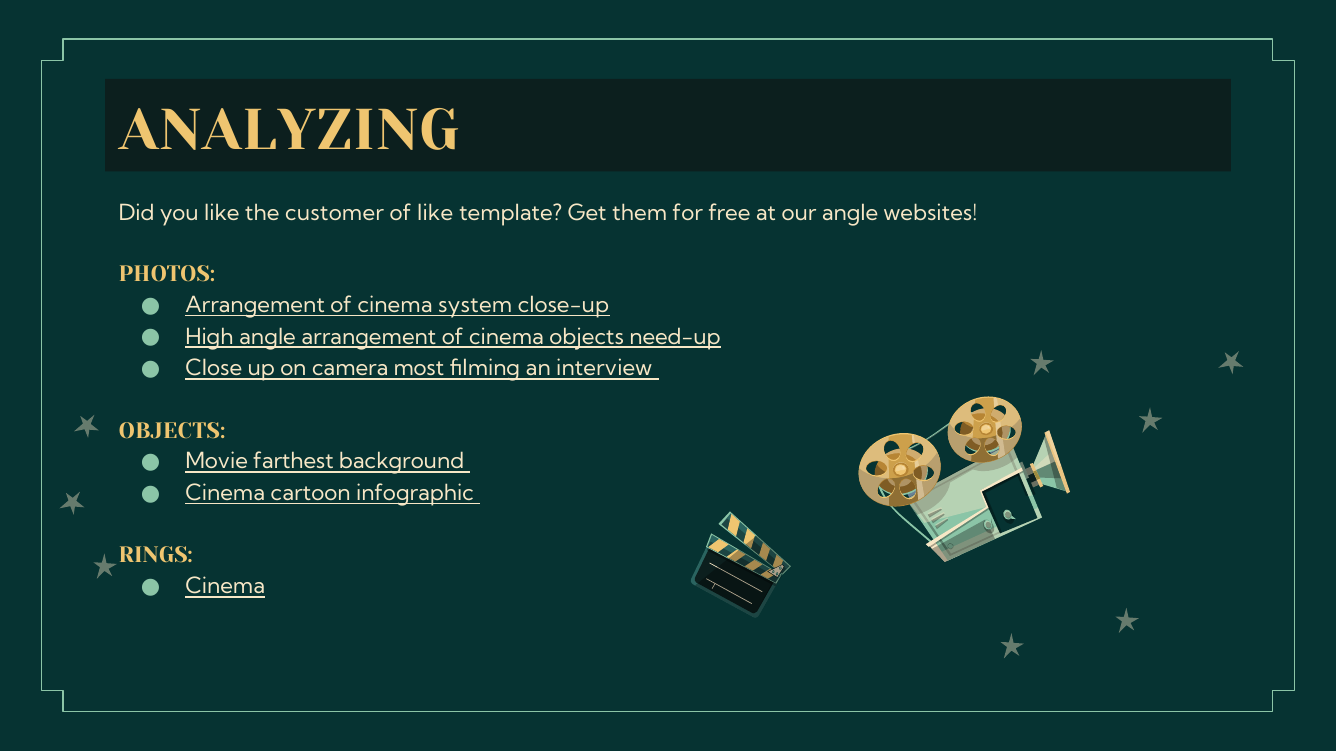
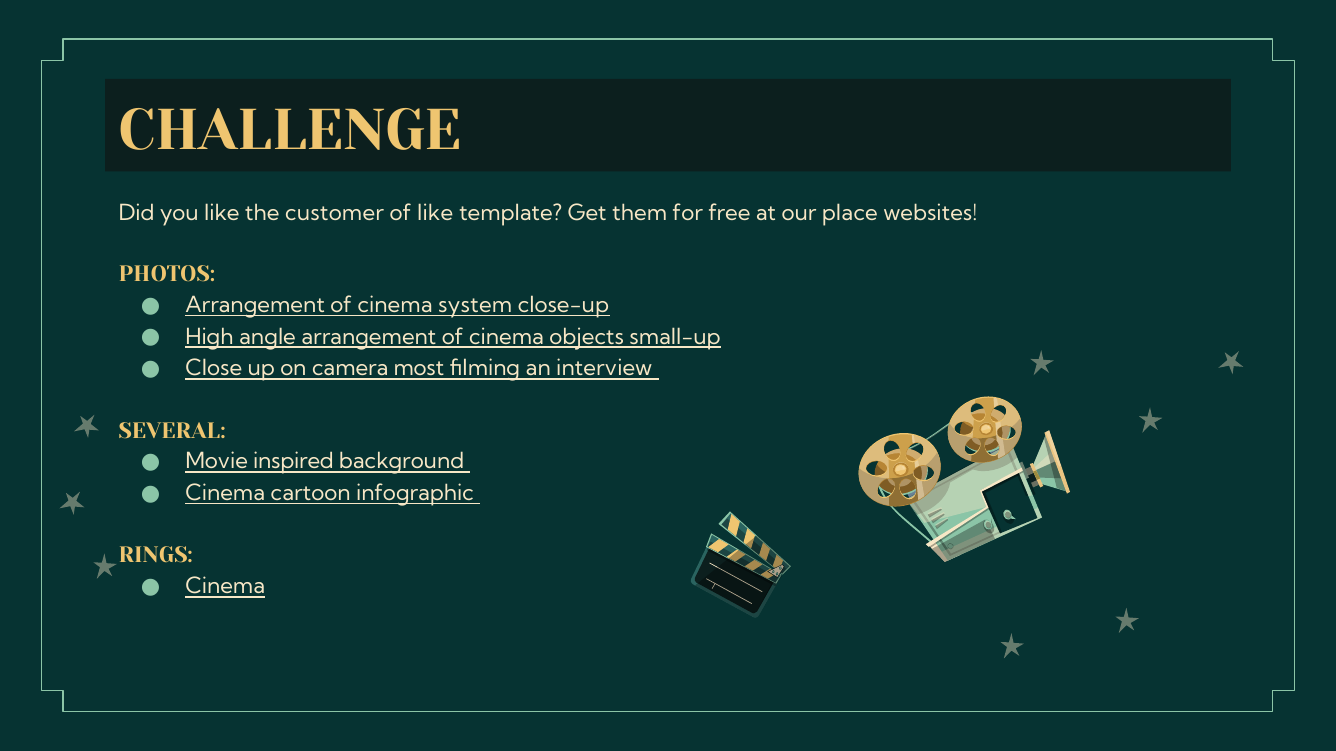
ANALYZING: ANALYZING -> CHALLENGE
our angle: angle -> place
need-up: need-up -> small-up
OBJECTS at (172, 431): OBJECTS -> SEVERAL
farthest: farthest -> inspired
